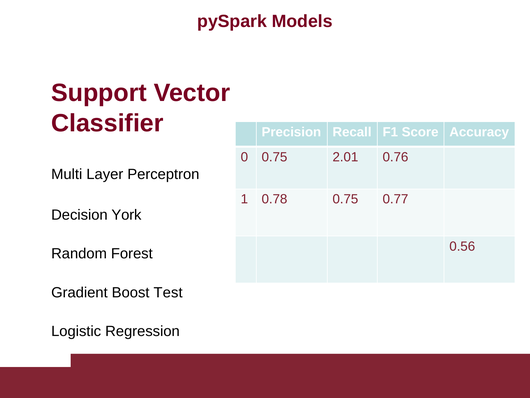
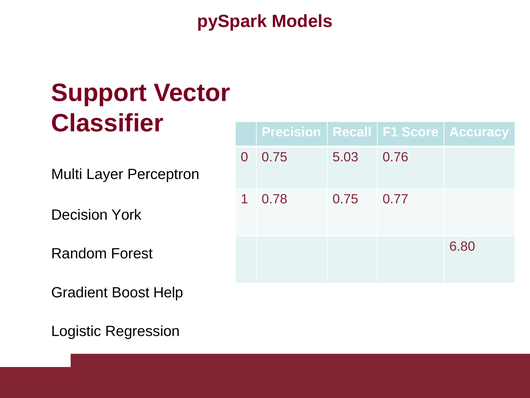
2.01: 2.01 -> 5.03
0.56: 0.56 -> 6.80
Test: Test -> Help
